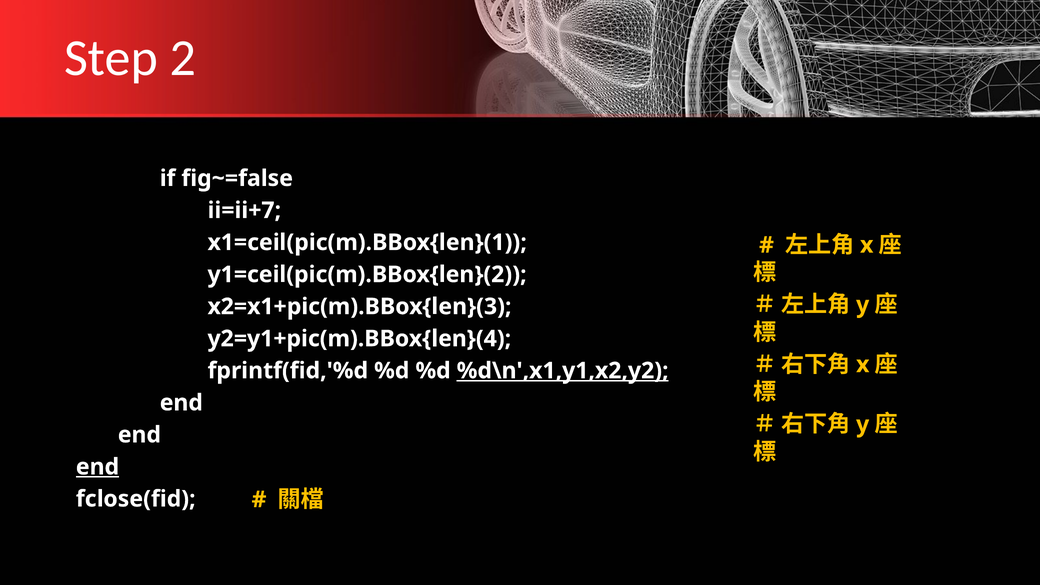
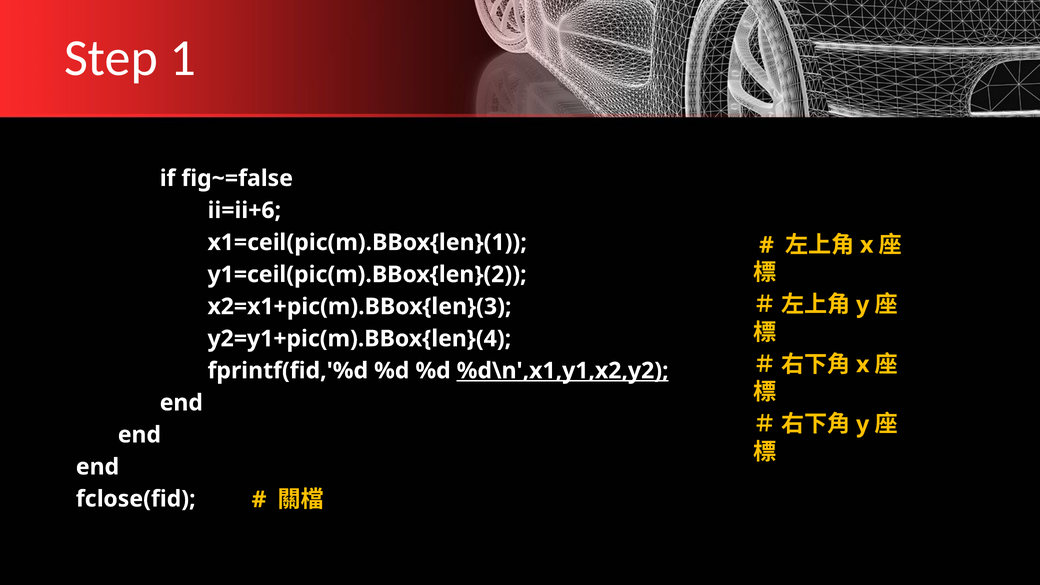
2: 2 -> 1
ii=ii+7: ii=ii+7 -> ii=ii+6
end at (97, 467) underline: present -> none
